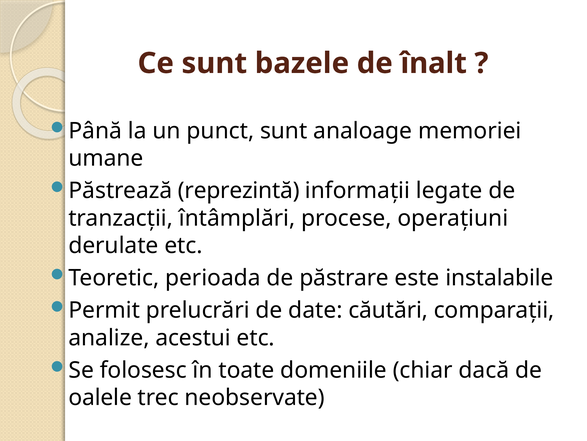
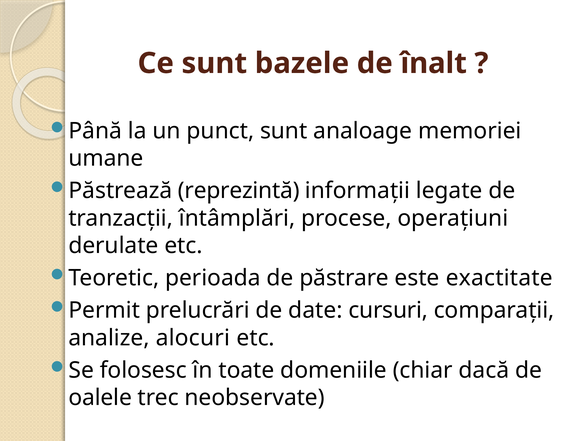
instalabile: instalabile -> exactitate
căutări: căutări -> cursuri
acestui: acestui -> alocuri
